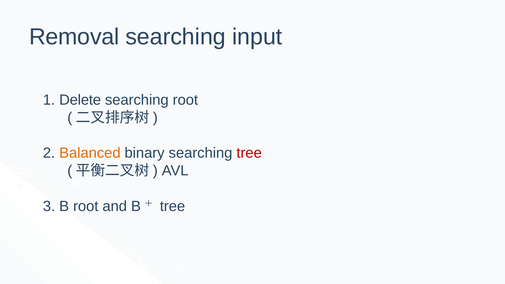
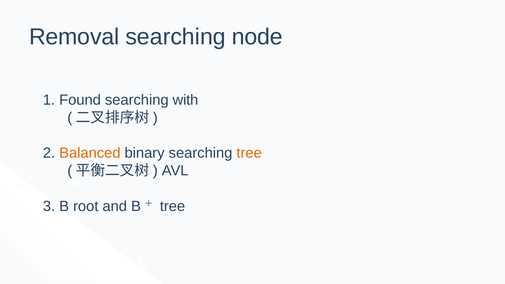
input: input -> node
Delete: Delete -> Found
searching root: root -> with
tree at (249, 153) colour: red -> orange
